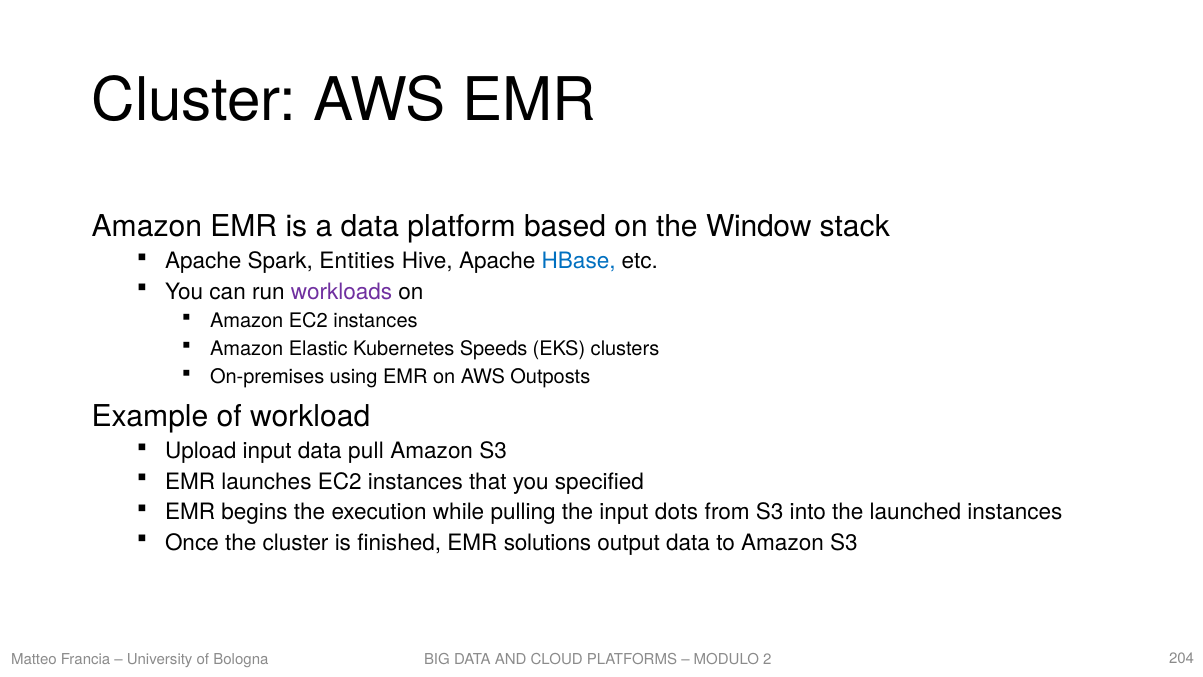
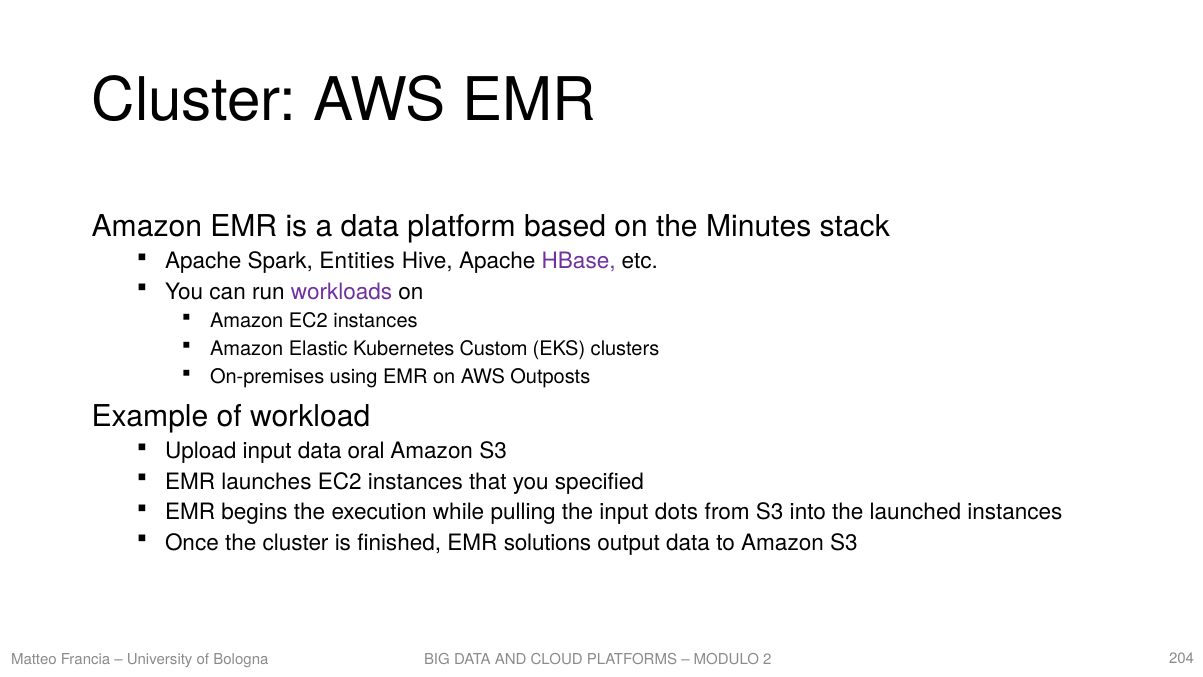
Window: Window -> Minutes
HBase colour: blue -> purple
Speeds: Speeds -> Custom
pull: pull -> oral
